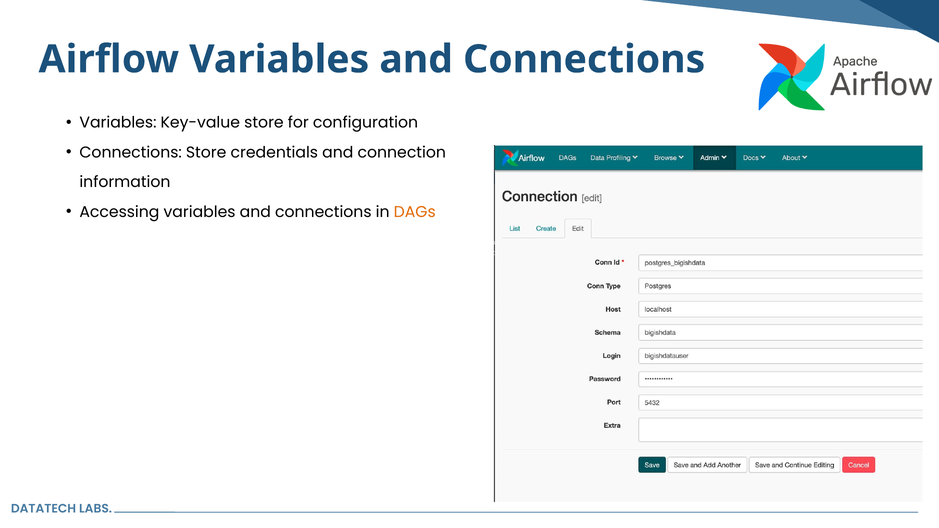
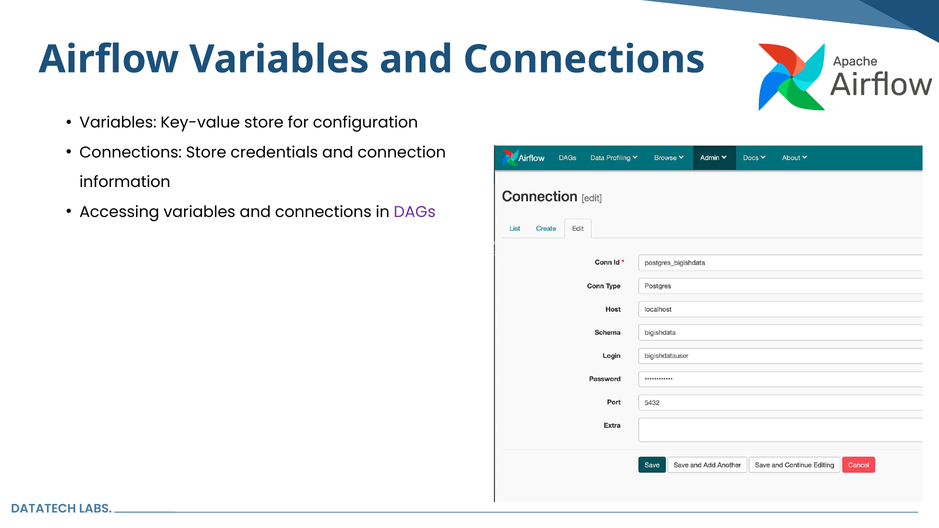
DAGs colour: orange -> purple
